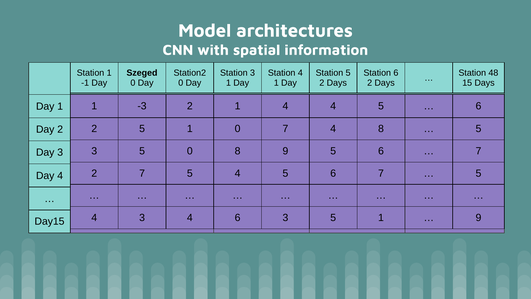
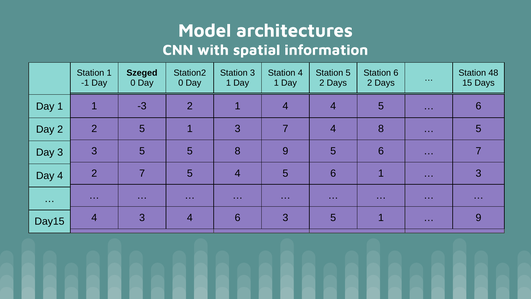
1 0: 0 -> 3
5 0: 0 -> 5
6 7: 7 -> 1
5 at (478, 173): 5 -> 3
